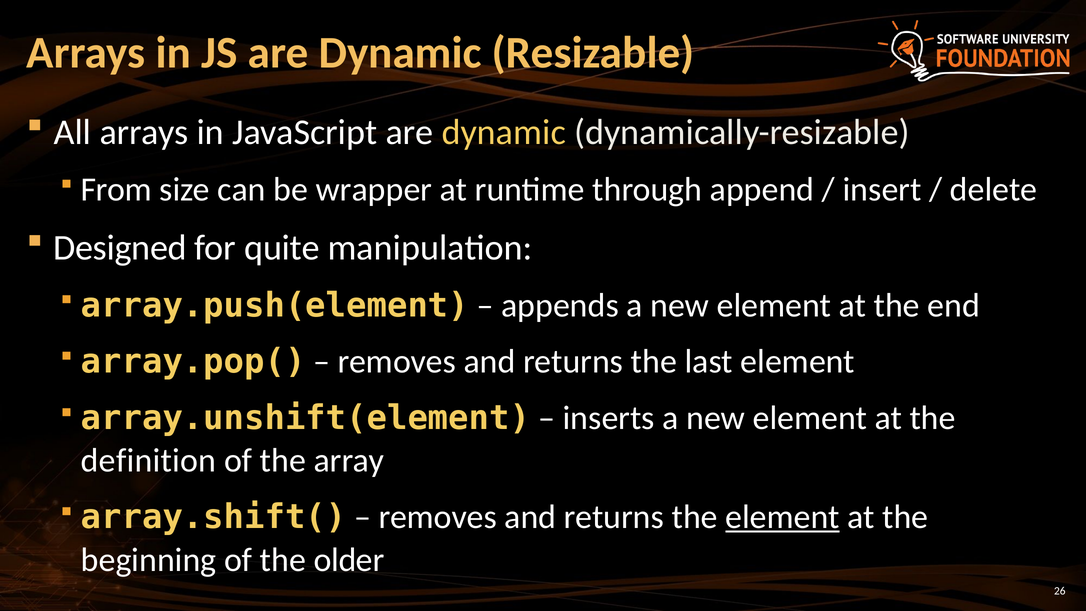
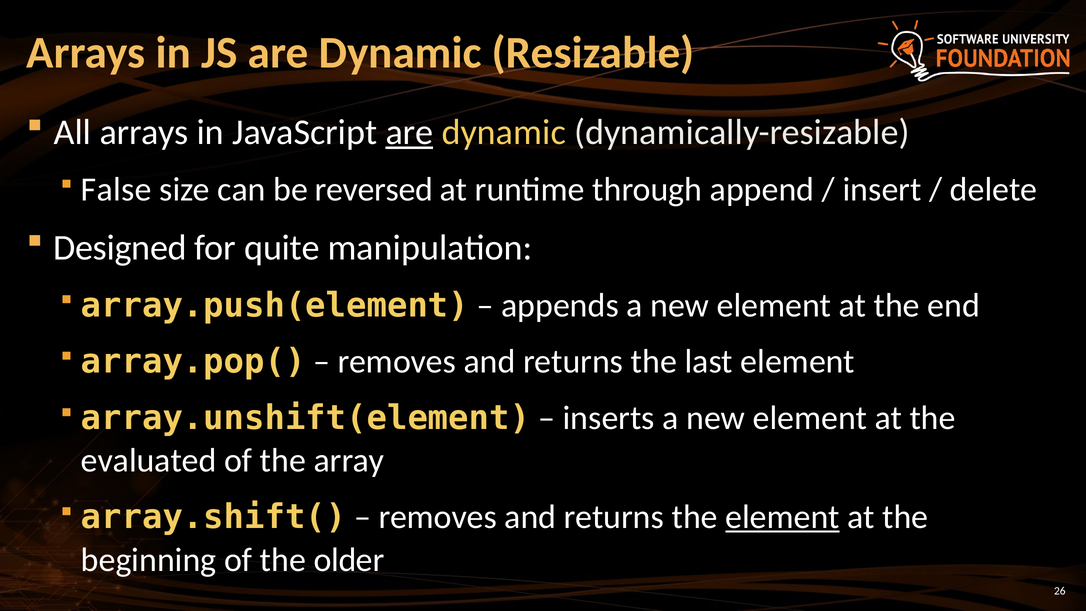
are at (409, 132) underline: none -> present
From: From -> False
wrapper: wrapper -> reversed
definition: definition -> evaluated
